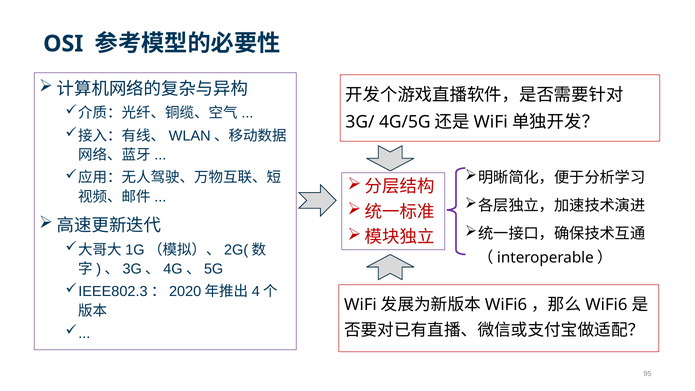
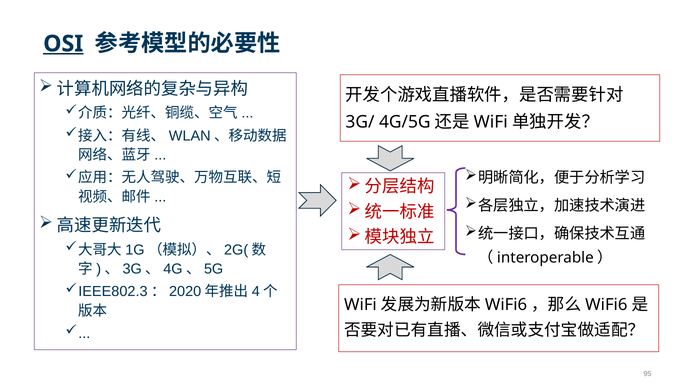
OSI underline: none -> present
